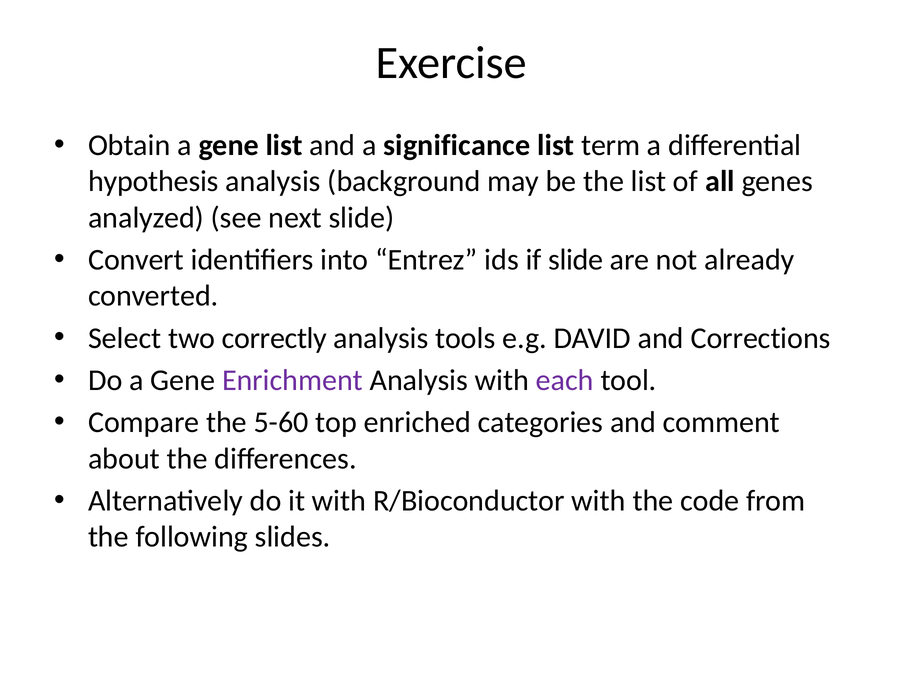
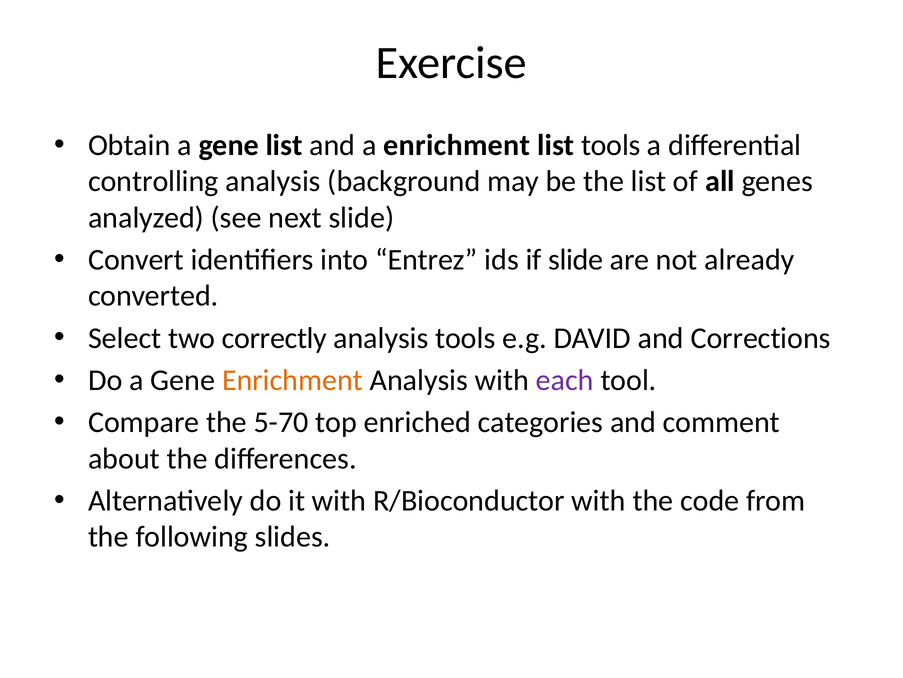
a significance: significance -> enrichment
list term: term -> tools
hypothesis: hypothesis -> controlling
Enrichment at (292, 380) colour: purple -> orange
5-60: 5-60 -> 5-70
